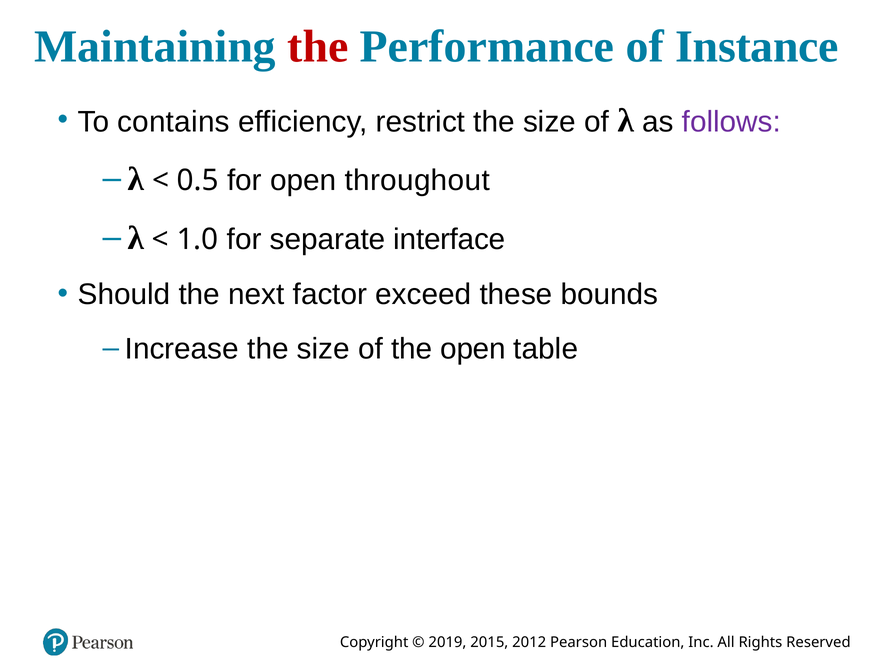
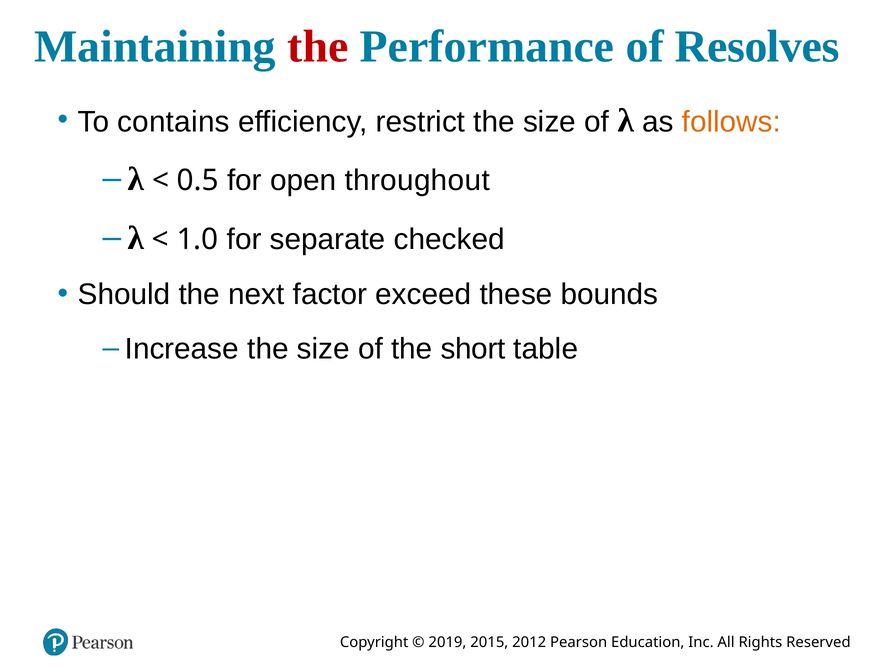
Instance: Instance -> Resolves
follows colour: purple -> orange
interface: interface -> checked
the open: open -> short
